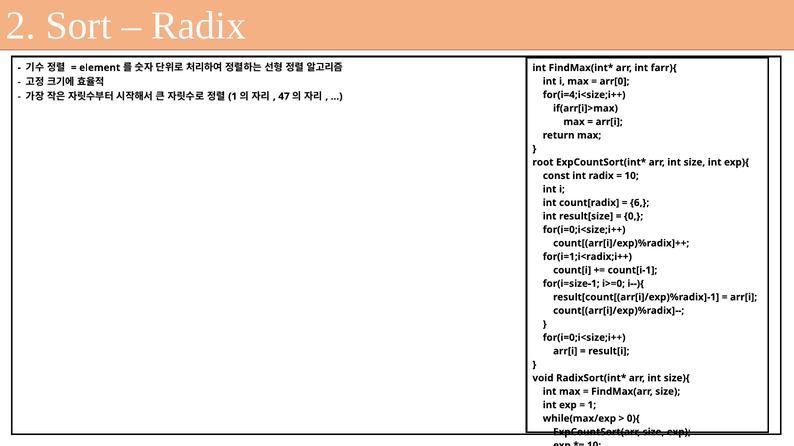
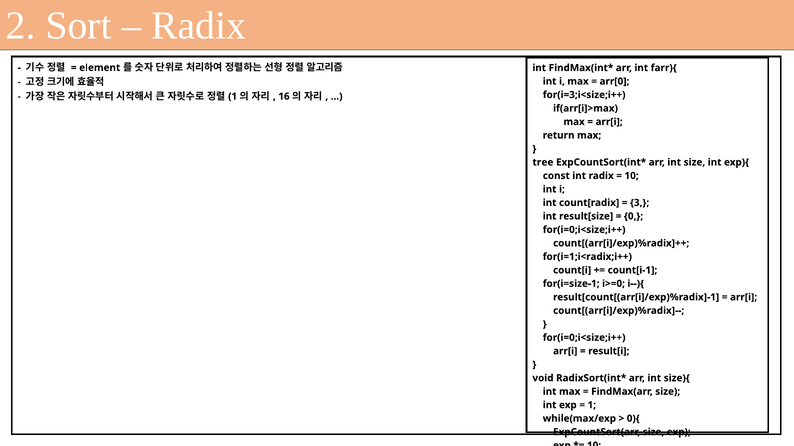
for(i=4;i<size;i++: for(i=4;i<size;i++ -> for(i=3;i<size;i++
47: 47 -> 16
root: root -> tree
6: 6 -> 3
